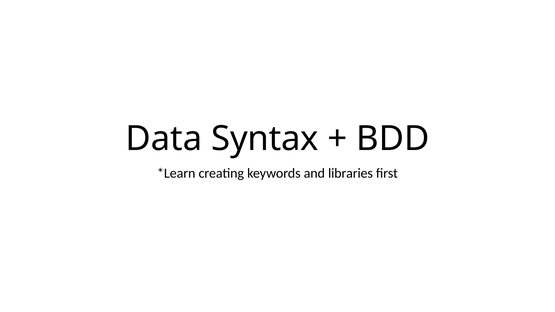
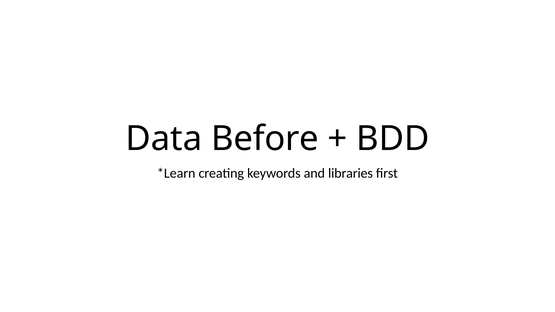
Syntax: Syntax -> Before
